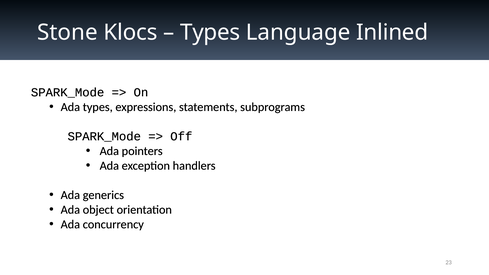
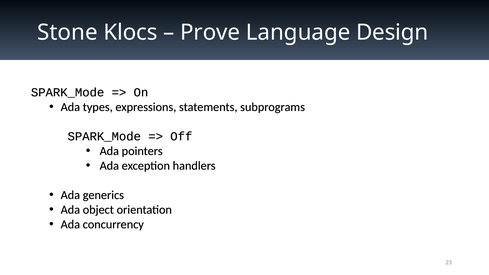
Types at (210, 32): Types -> Prove
Inlined: Inlined -> Design
